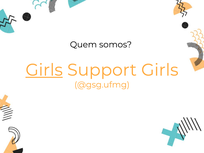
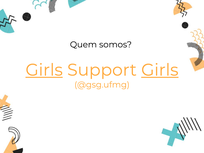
Girls at (160, 70) underline: none -> present
